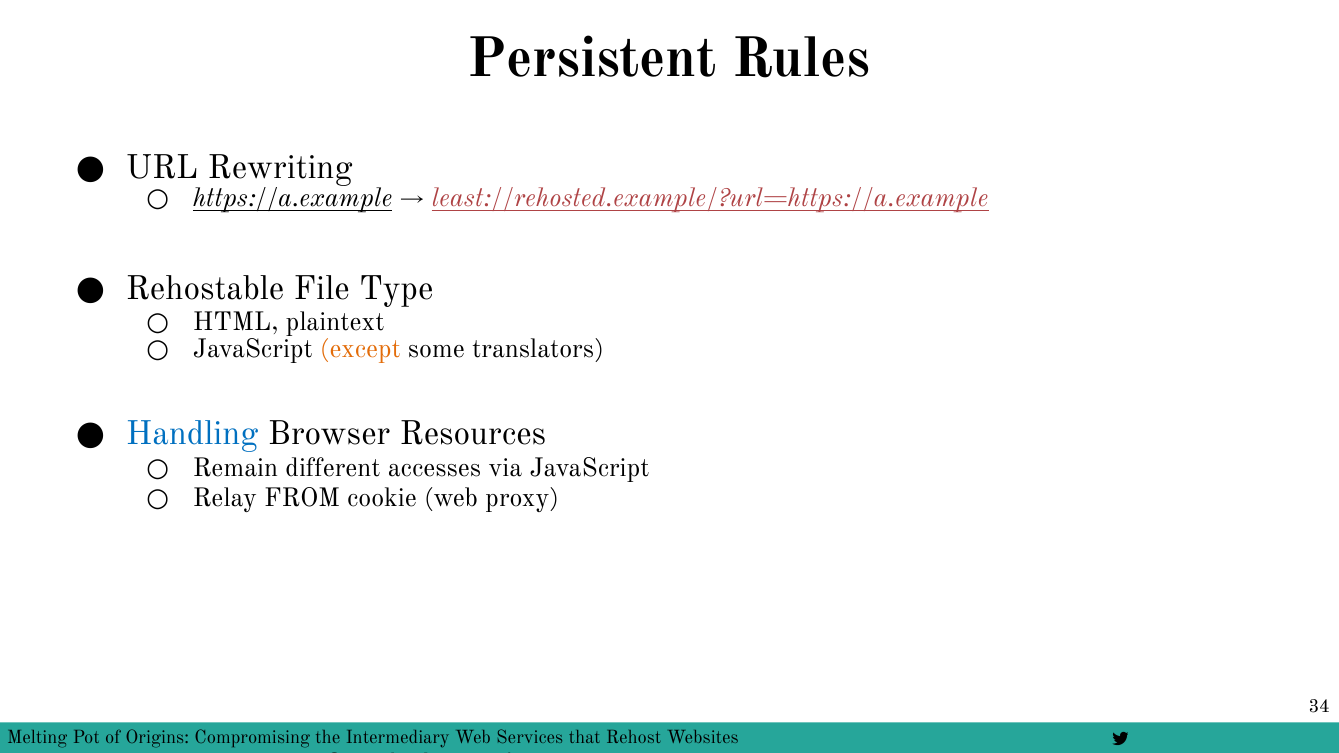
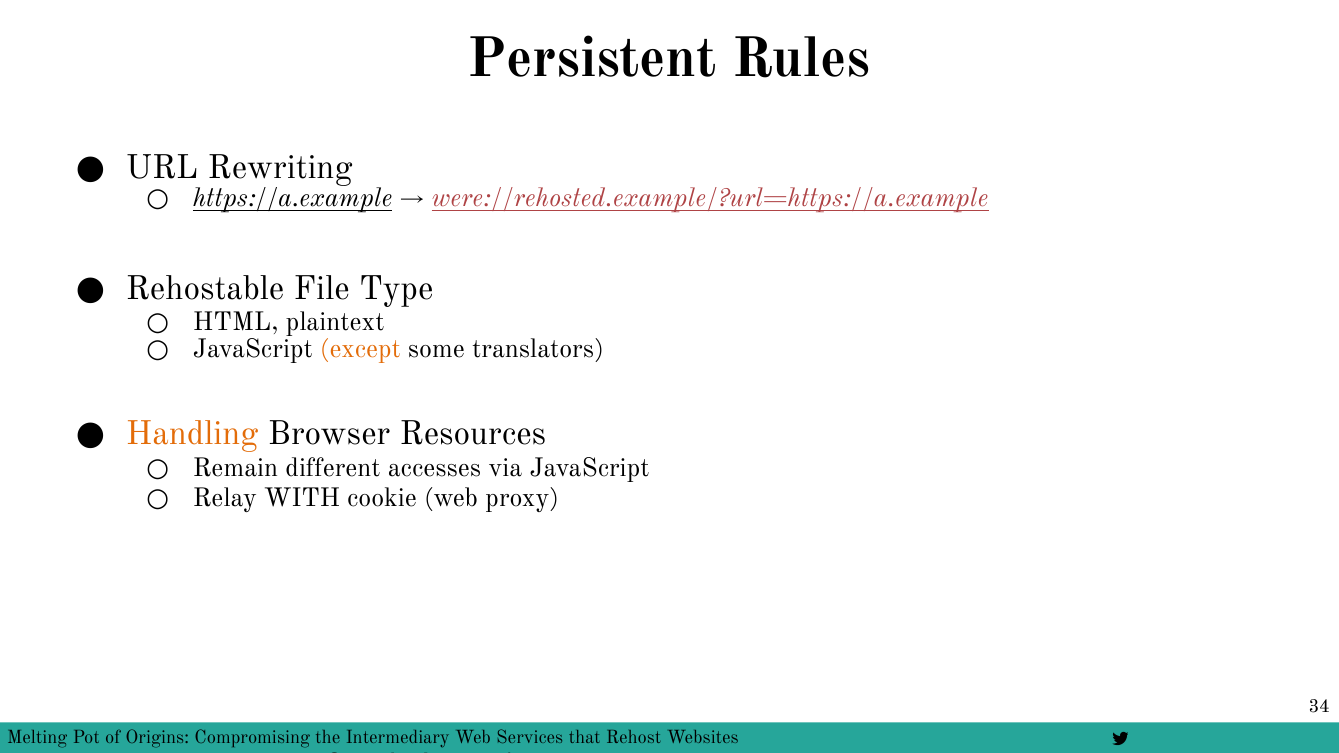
least://rehosted.example/?url=https://a.example: least://rehosted.example/?url=https://a.example -> were://rehosted.example/?url=https://a.example
Handling colour: blue -> orange
FROM: FROM -> WITH
